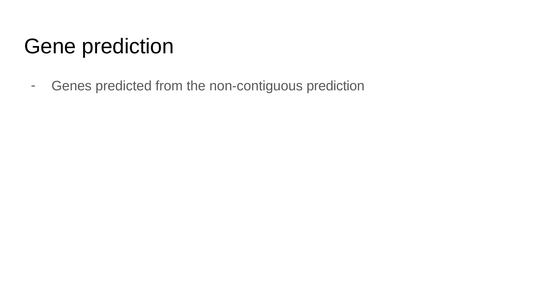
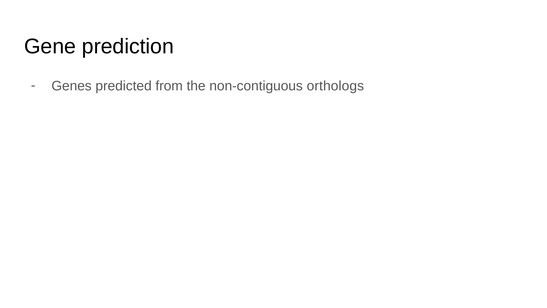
non-contiguous prediction: prediction -> orthologs
